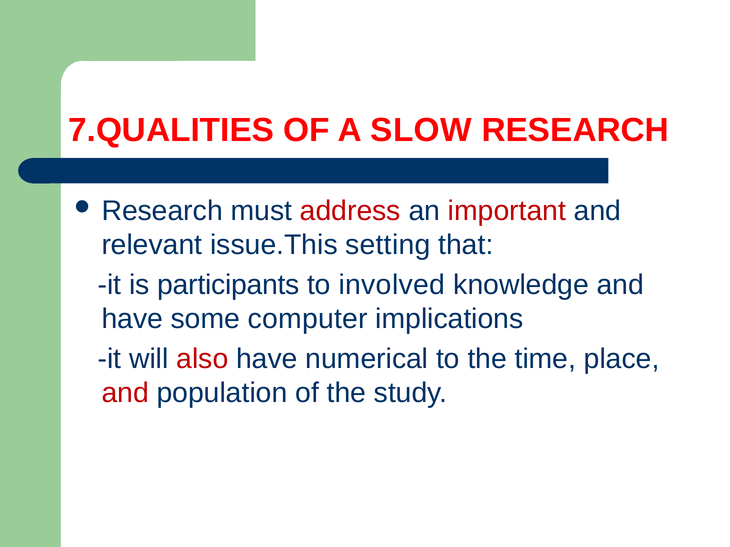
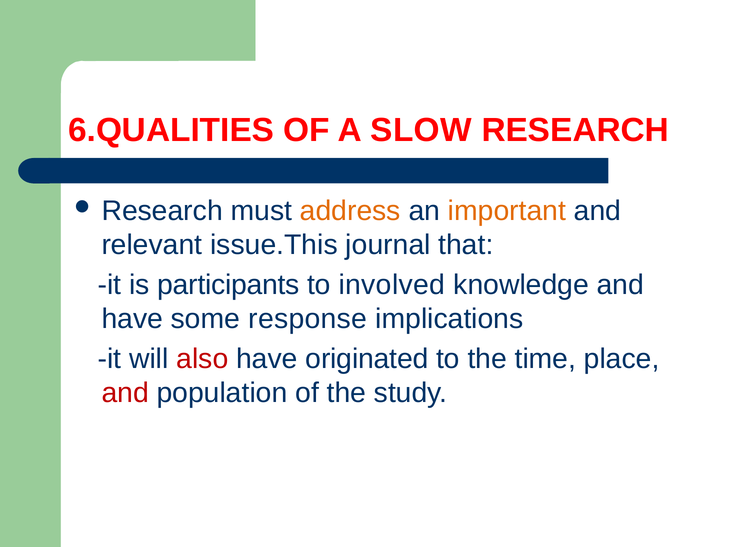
7.QUALITIES: 7.QUALITIES -> 6.QUALITIES
address colour: red -> orange
important colour: red -> orange
setting: setting -> journal
computer: computer -> response
numerical: numerical -> originated
